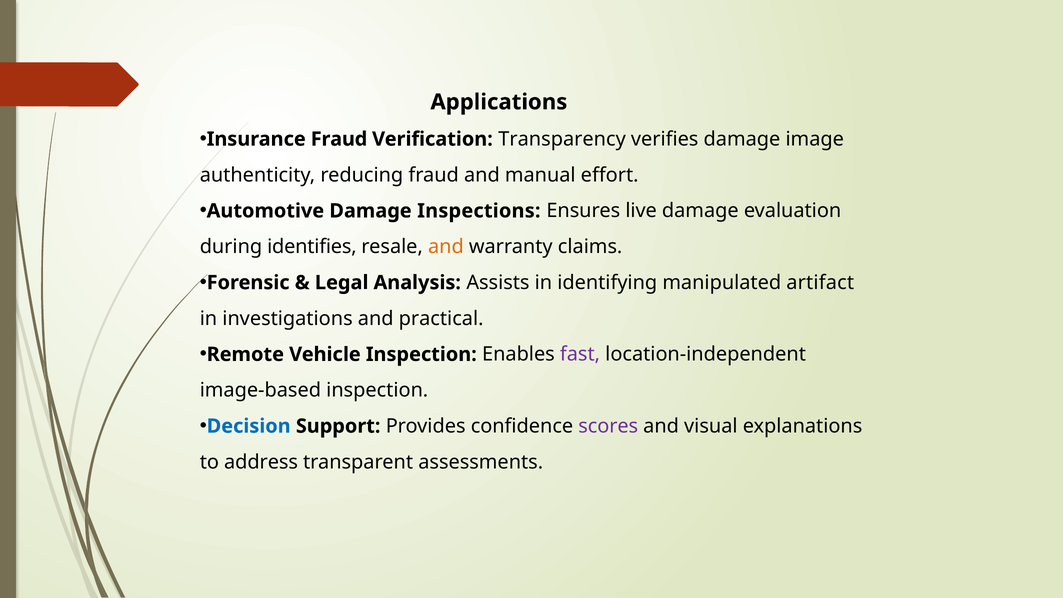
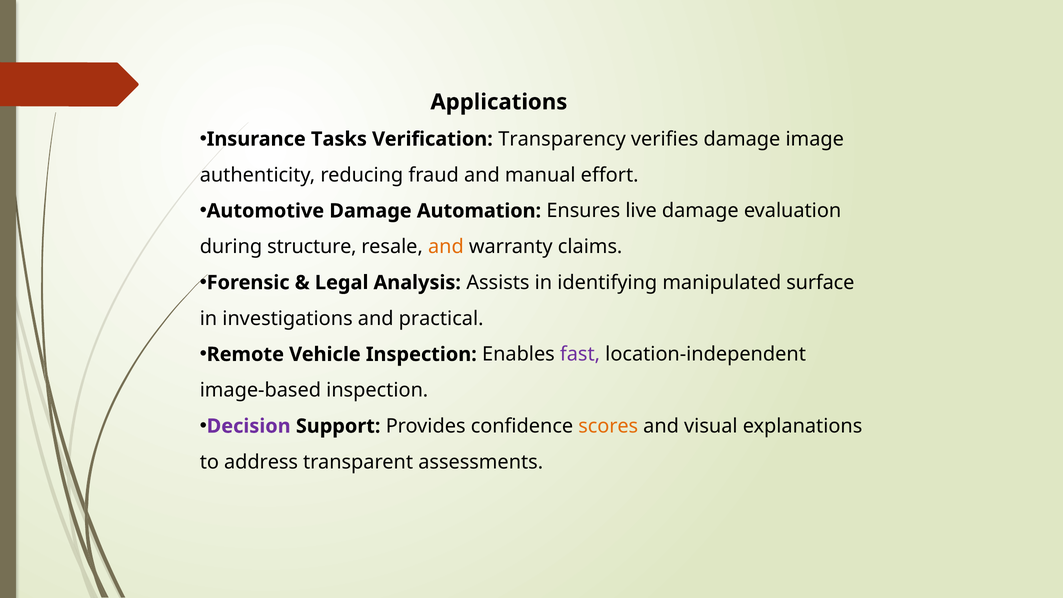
Insurance Fraud: Fraud -> Tasks
Inspections: Inspections -> Automation
identifies: identifies -> structure
artifact: artifact -> surface
Decision colour: blue -> purple
scores colour: purple -> orange
